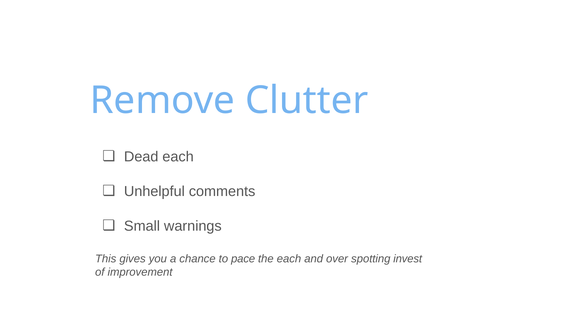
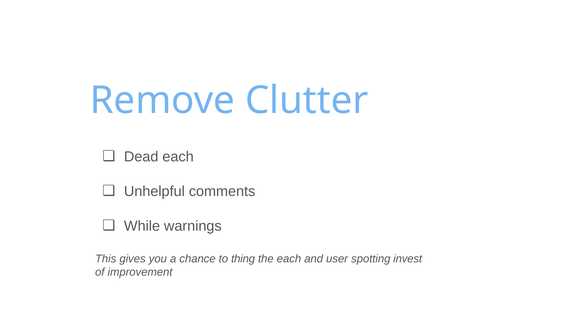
Small: Small -> While
pace: pace -> thing
over: over -> user
